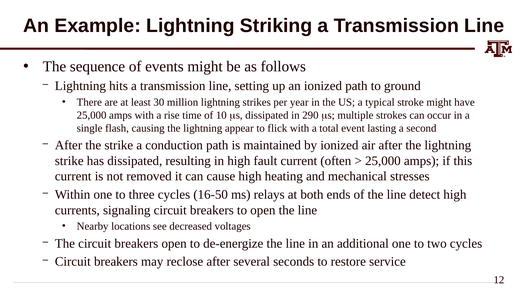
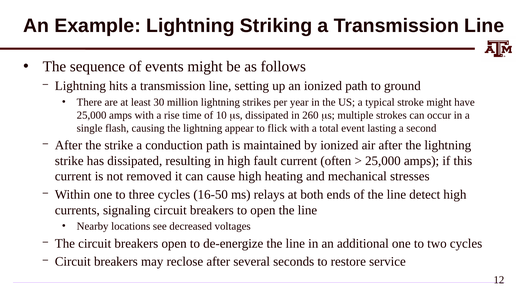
290: 290 -> 260
